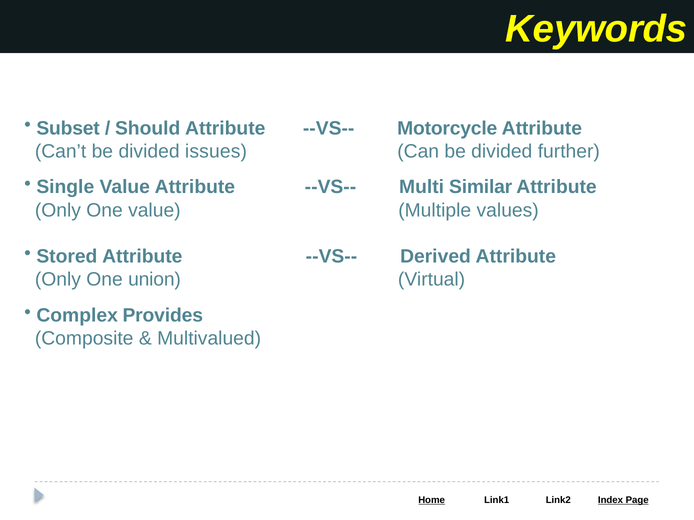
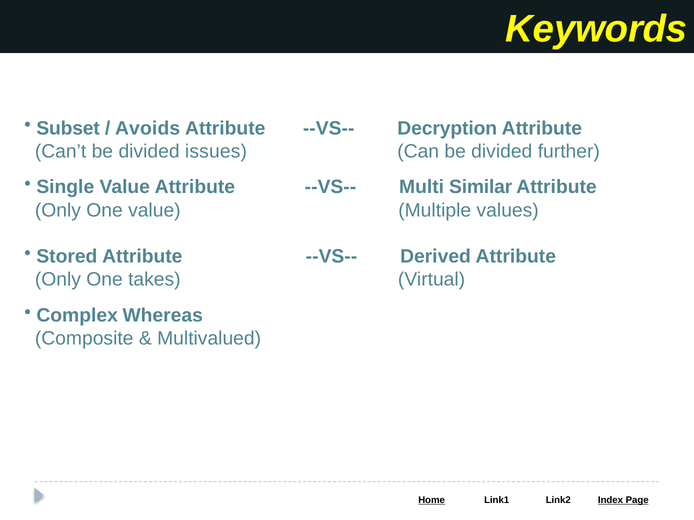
Should: Should -> Avoids
Motorcycle: Motorcycle -> Decryption
union: union -> takes
Provides: Provides -> Whereas
